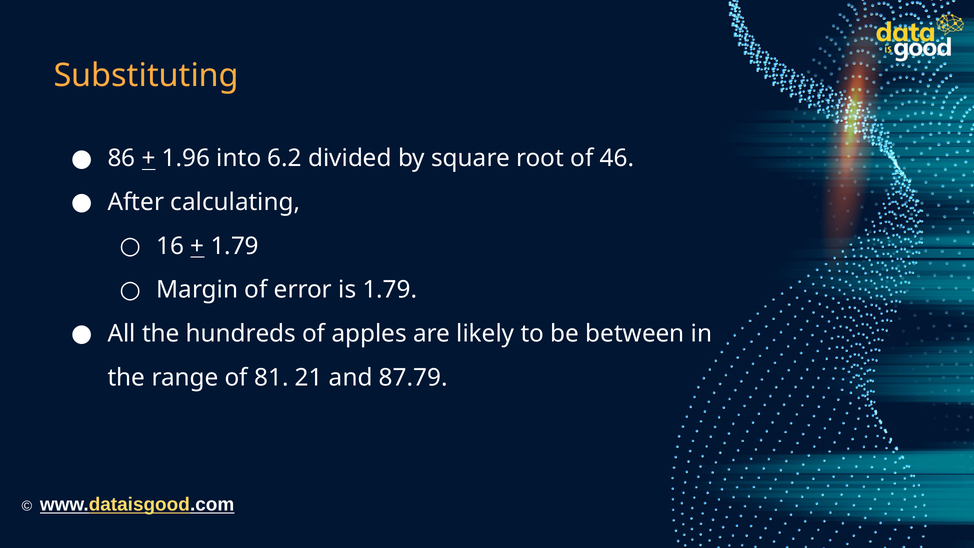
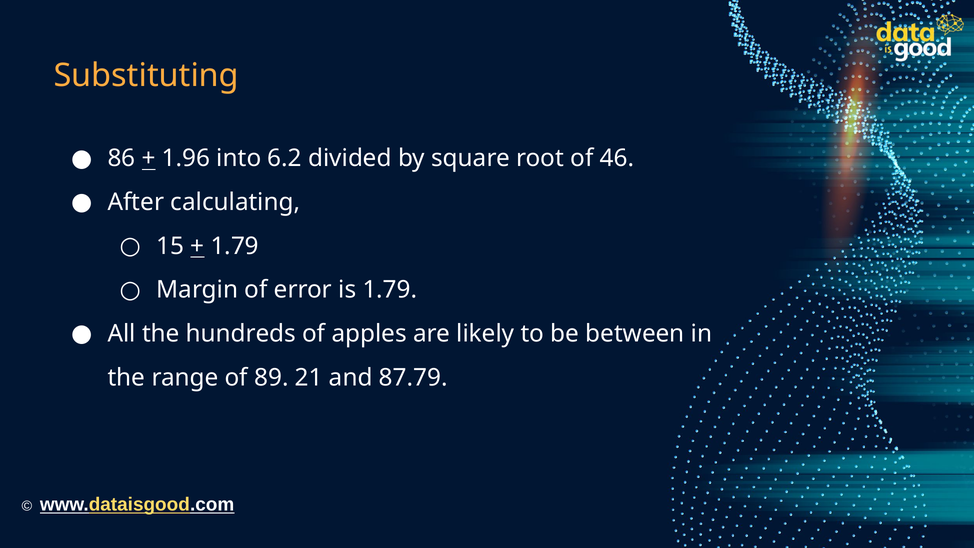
16: 16 -> 15
81: 81 -> 89
